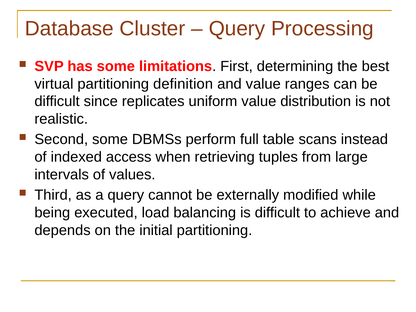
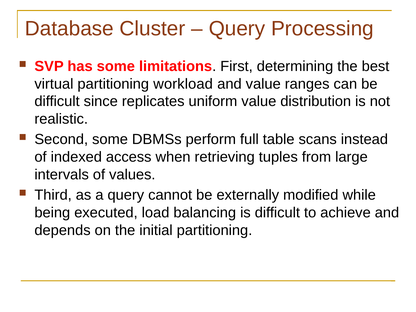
definition: definition -> workload
